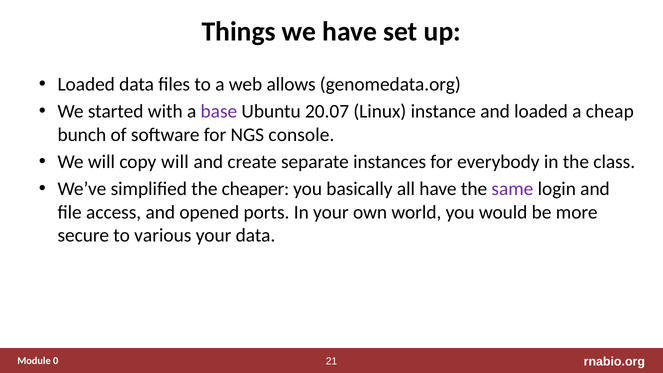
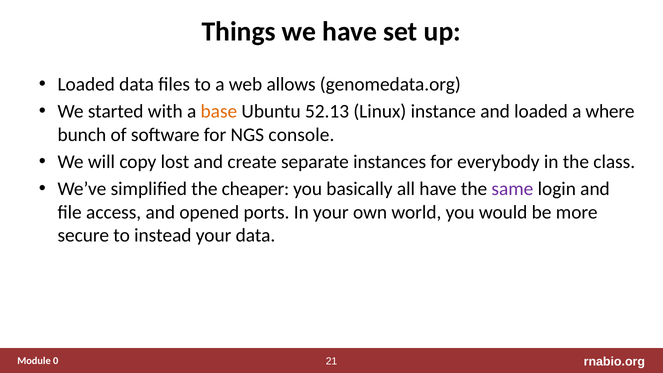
base colour: purple -> orange
20.07: 20.07 -> 52.13
cheap: cheap -> where
copy will: will -> lost
various: various -> instead
